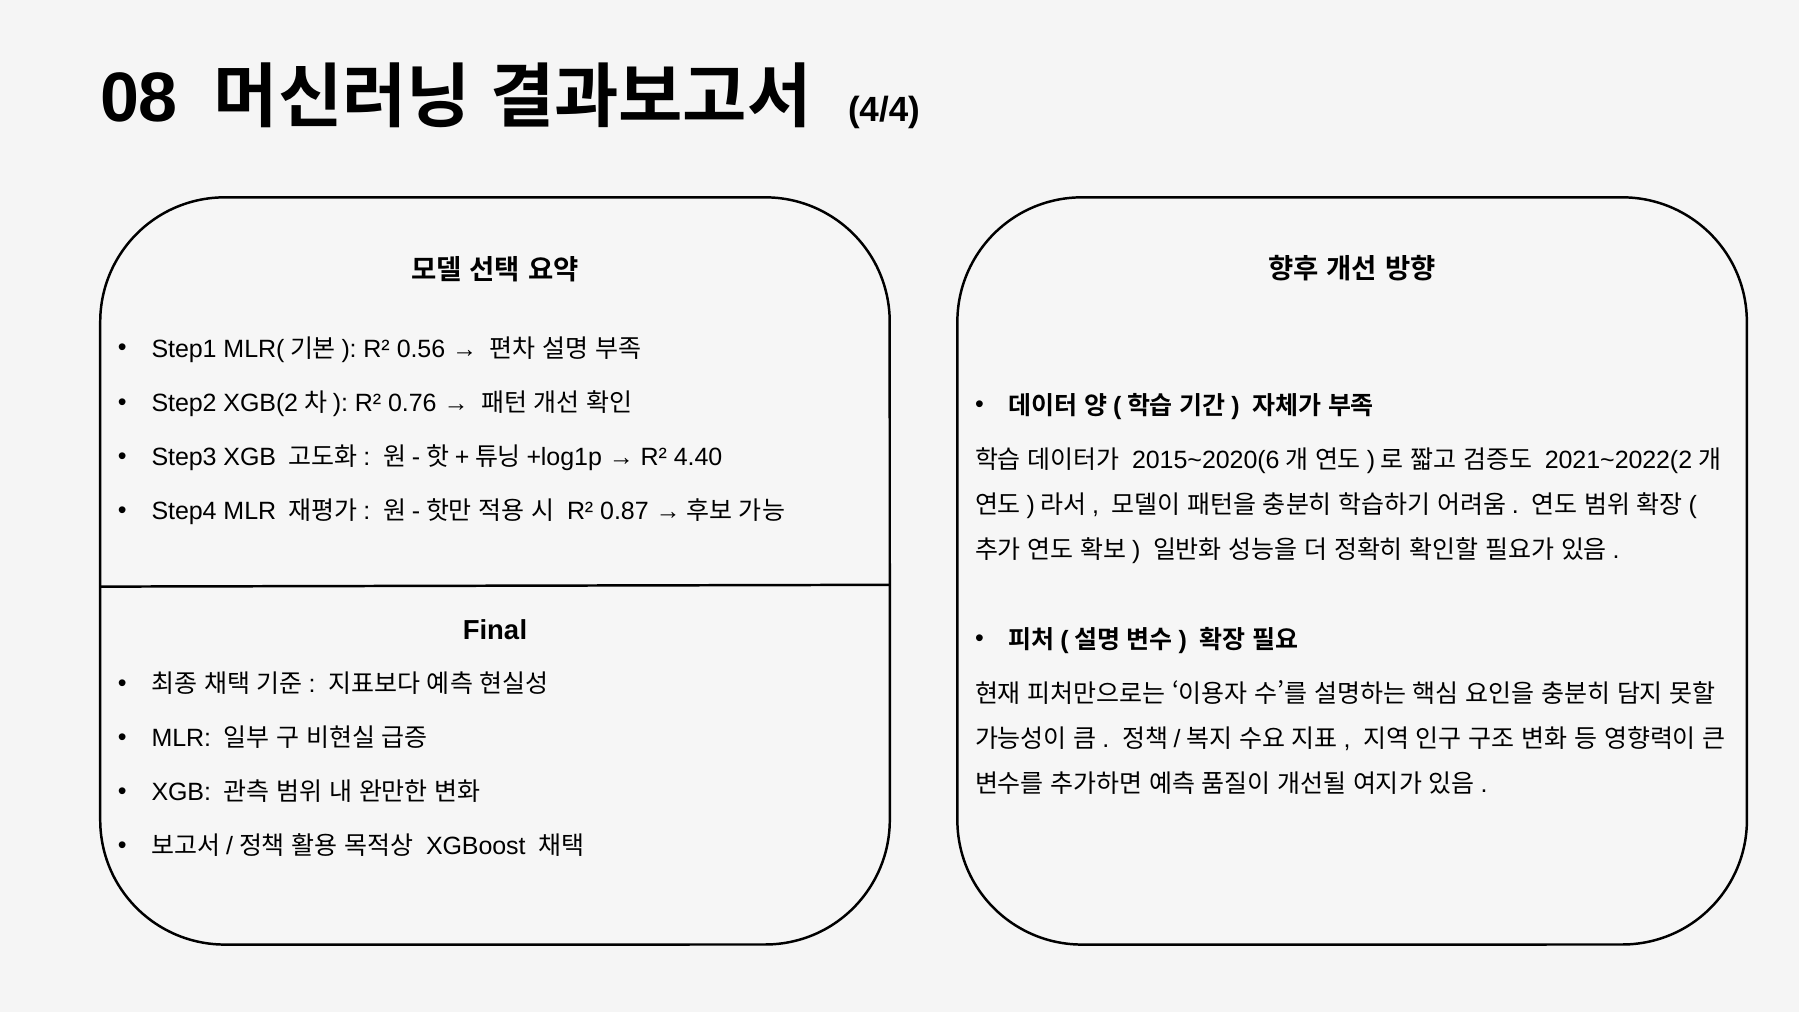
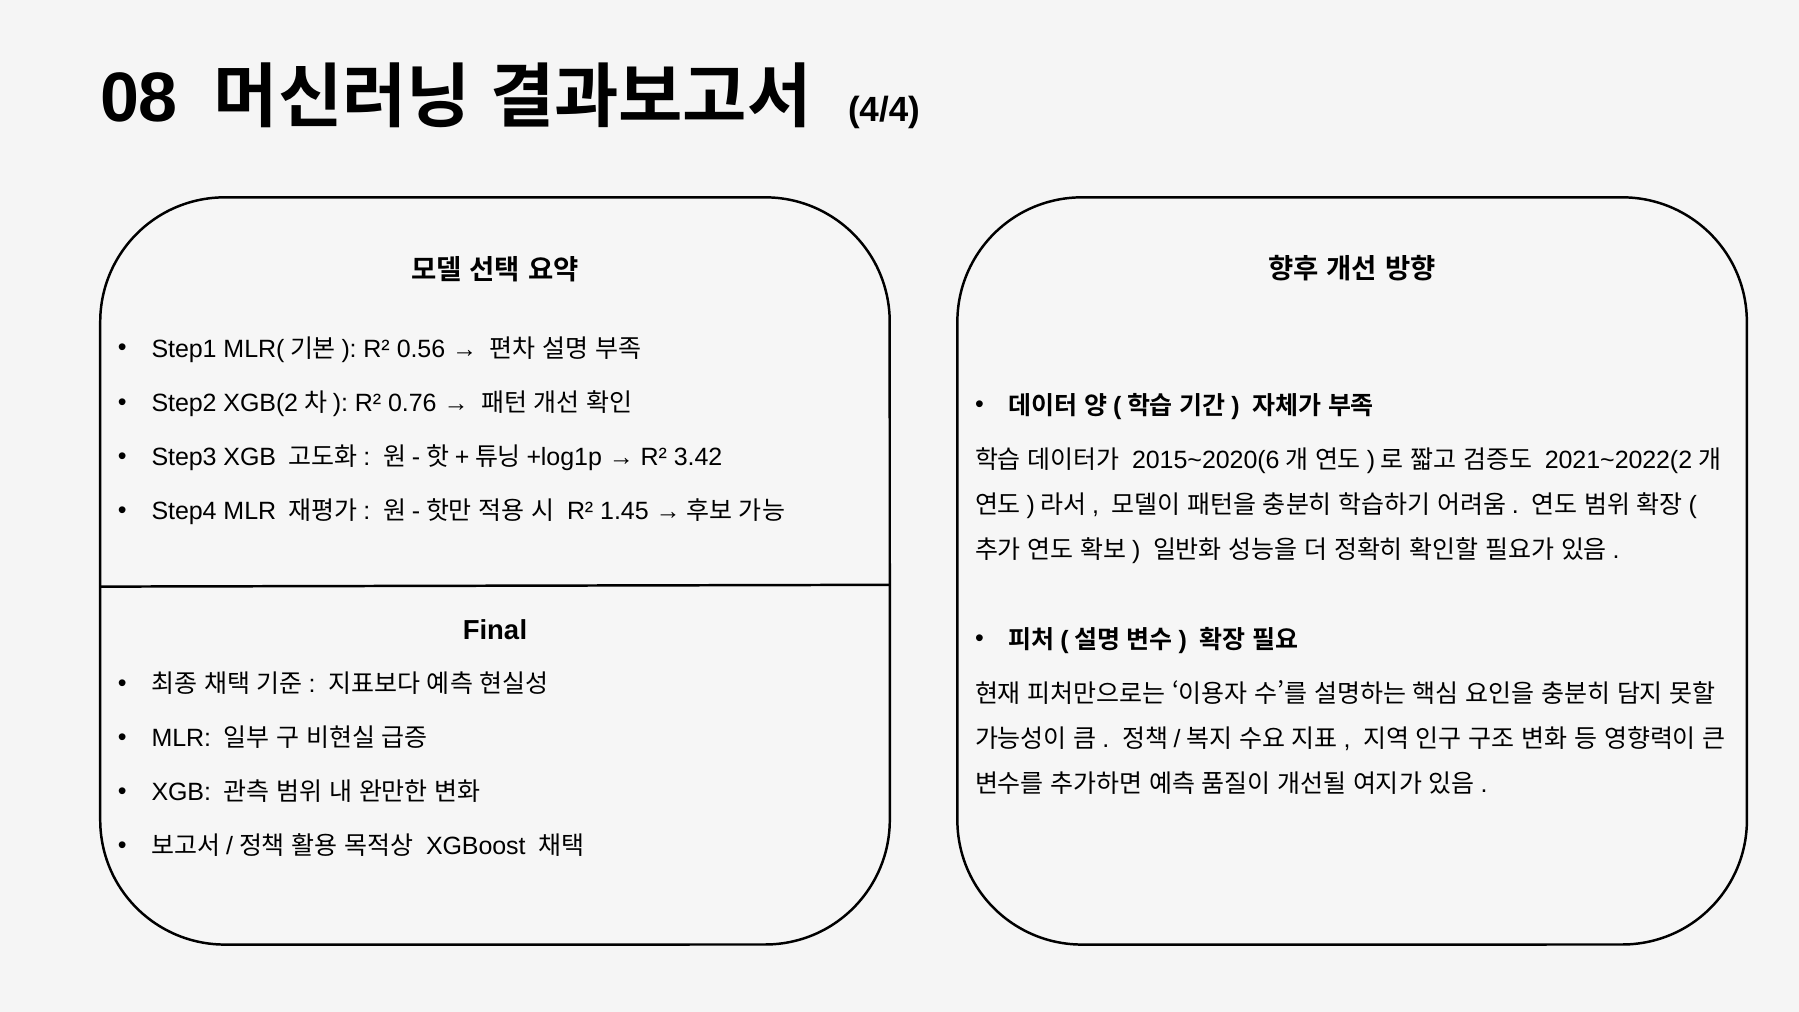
4.40: 4.40 -> 3.42
0.87: 0.87 -> 1.45
